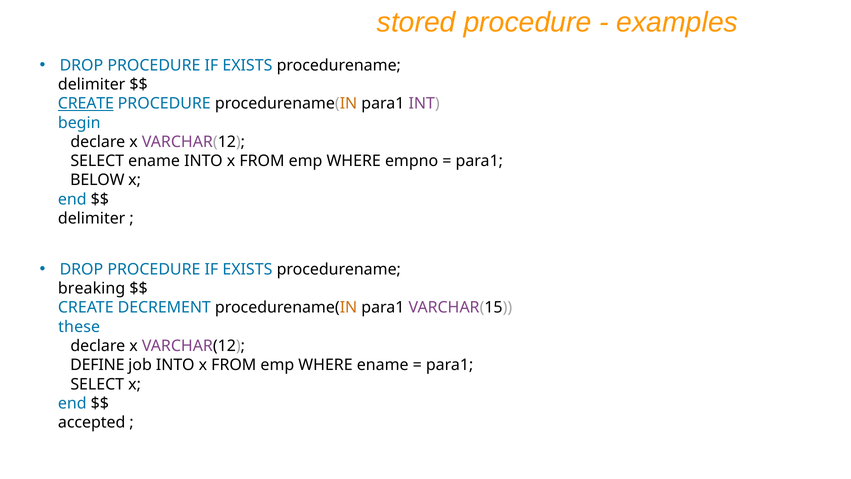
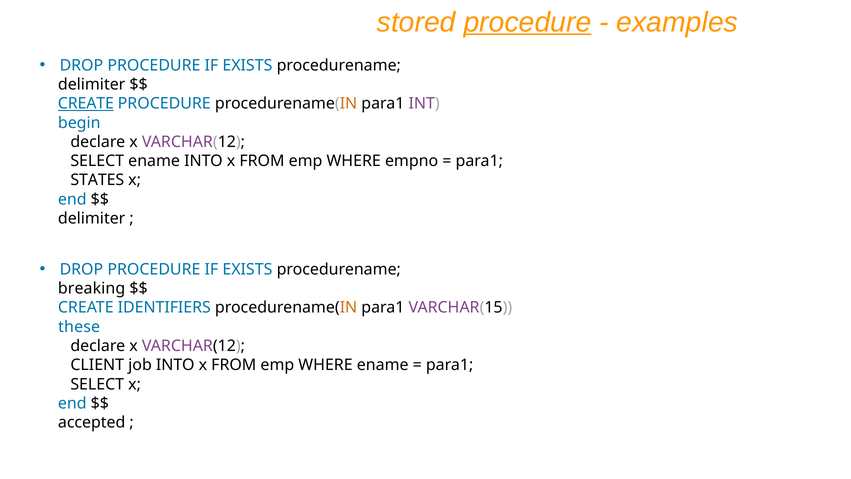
procedure at (527, 22) underline: none -> present
BELOW: BELOW -> STATES
DECREMENT: DECREMENT -> IDENTIFIERS
DEFINE: DEFINE -> CLIENT
